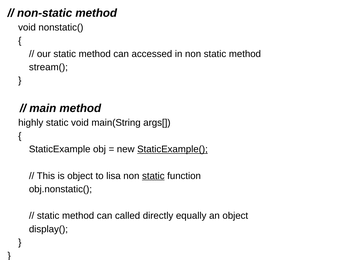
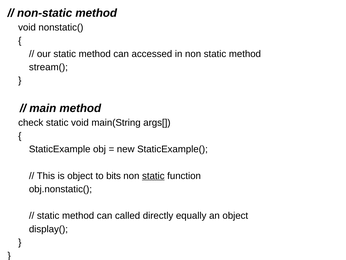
highly: highly -> check
StaticExample( underline: present -> none
lisa: lisa -> bits
